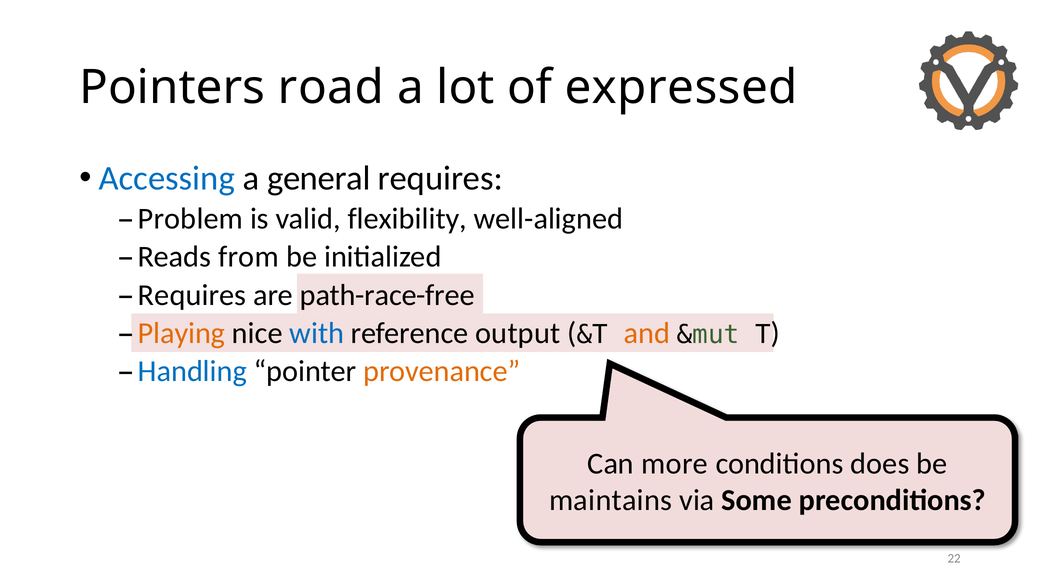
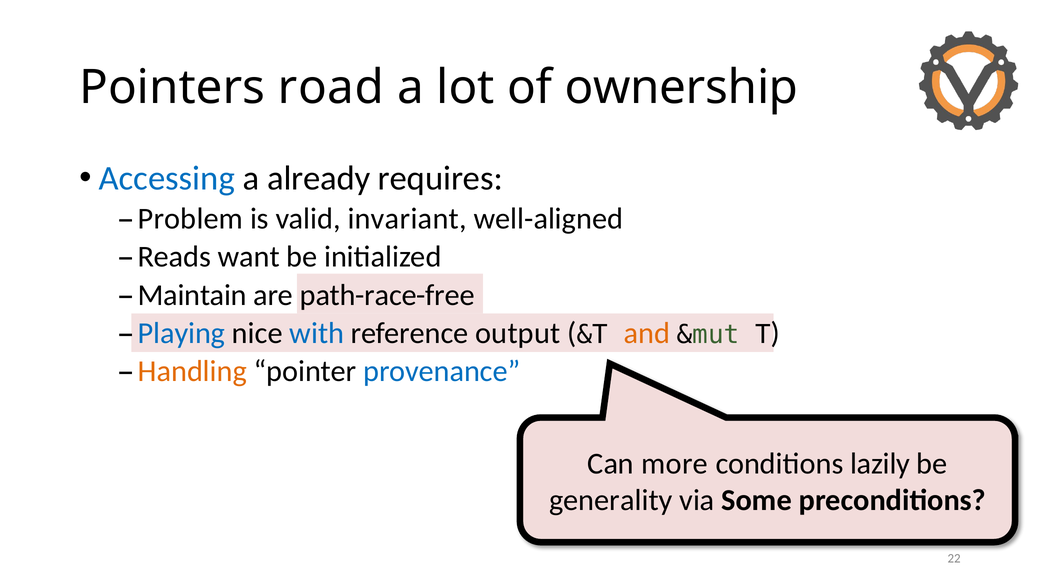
expressed: expressed -> ownership
general: general -> already
flexibility: flexibility -> invariant
from: from -> want
Requires at (192, 295): Requires -> Maintain
Playing colour: orange -> blue
Handling colour: blue -> orange
provenance colour: orange -> blue
does: does -> lazily
maintains: maintains -> generality
